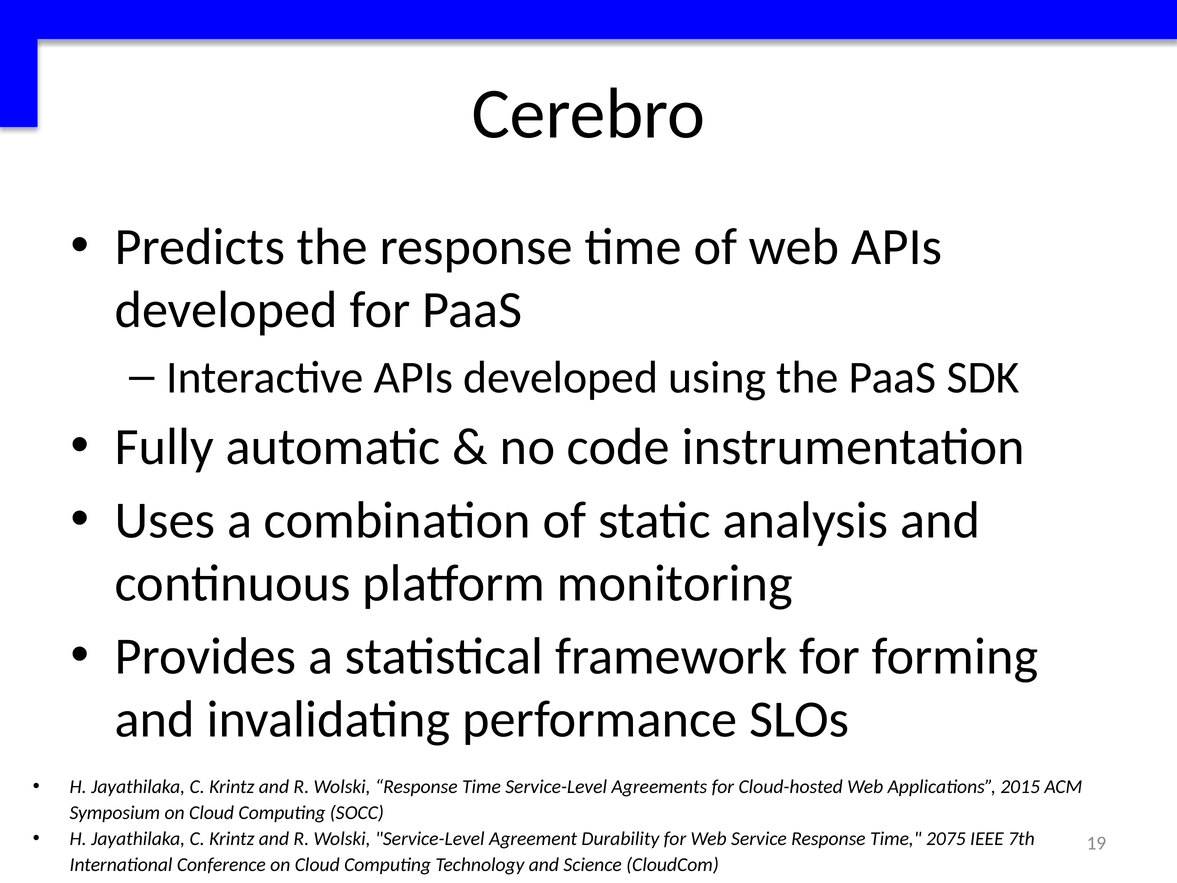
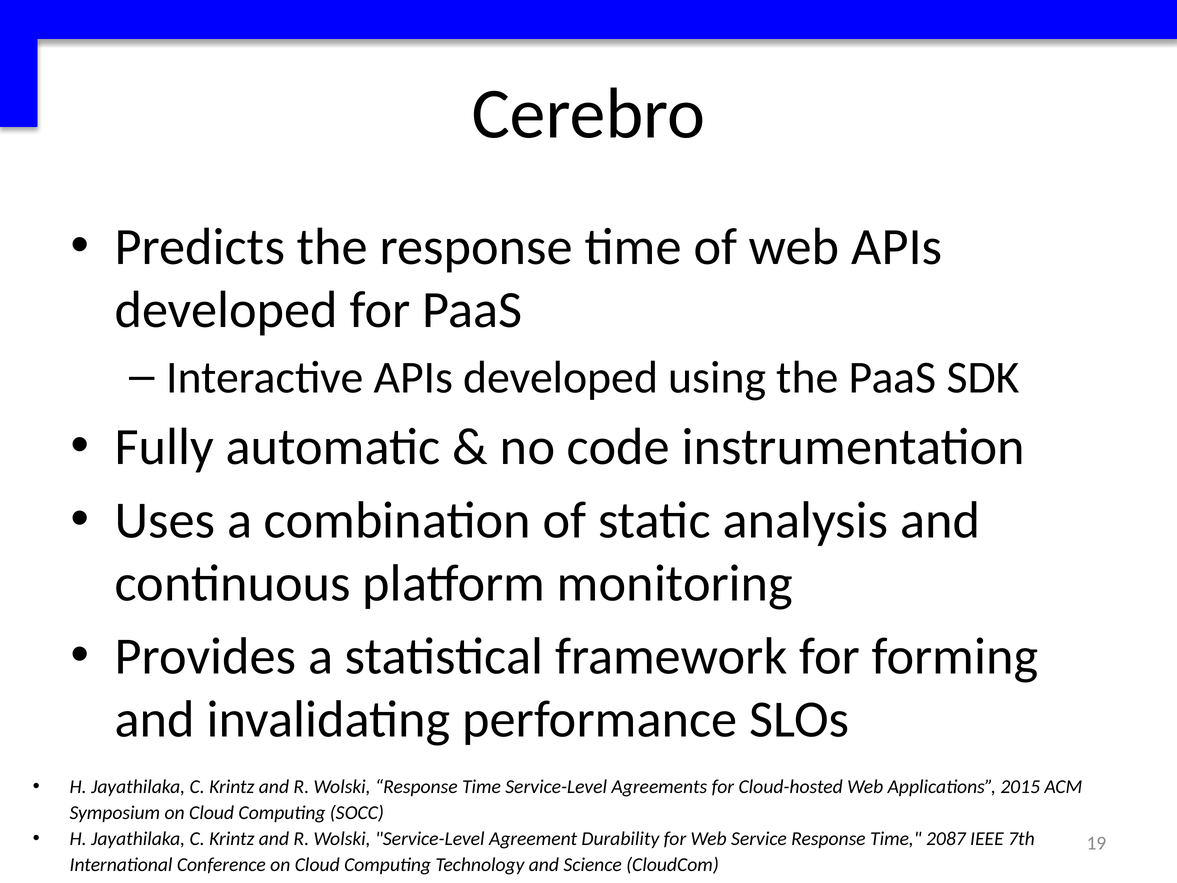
2075: 2075 -> 2087
